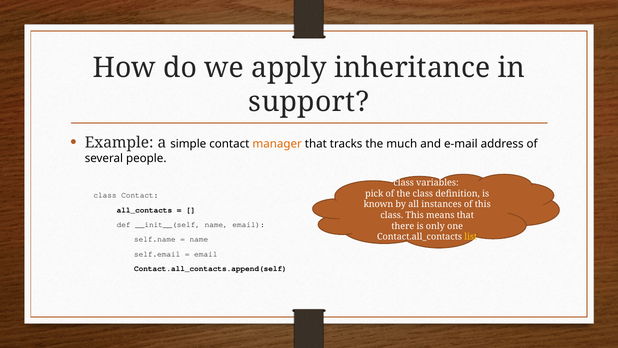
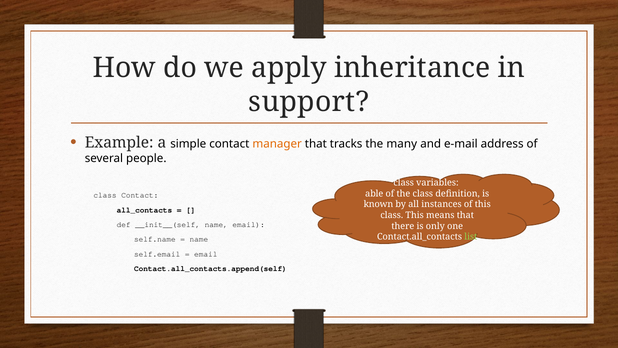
much: much -> many
pick: pick -> able
list colour: yellow -> light green
